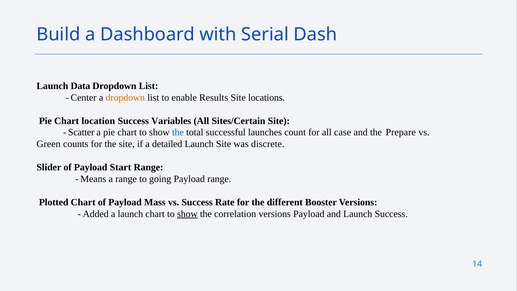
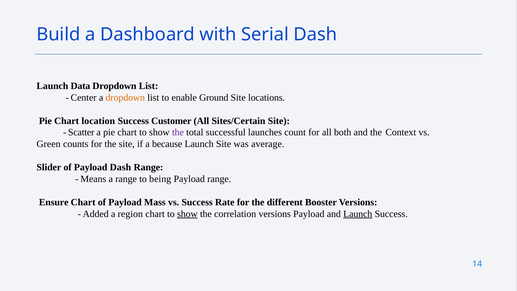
Results: Results -> Ground
Variables: Variables -> Customer
the at (178, 132) colour: blue -> purple
case: case -> both
Prepare: Prepare -> Context
detailed: detailed -> because
discrete: discrete -> average
Payload Start: Start -> Dash
going: going -> being
Plotted: Plotted -> Ensure
a launch: launch -> region
Launch at (358, 214) underline: none -> present
